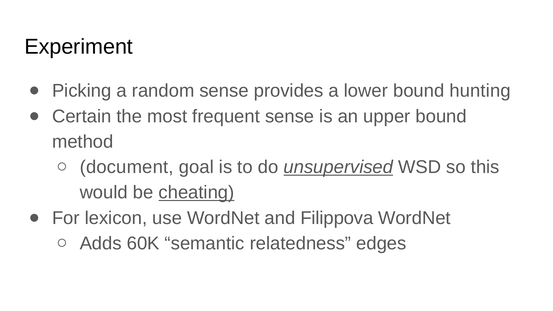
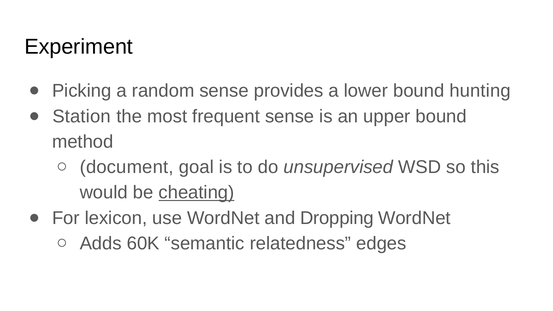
Certain: Certain -> Station
unsupervised underline: present -> none
Filippova: Filippova -> Dropping
